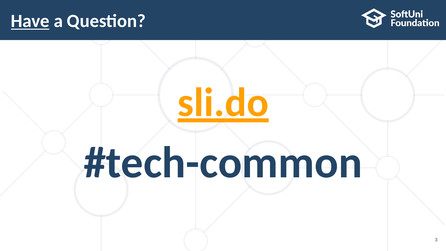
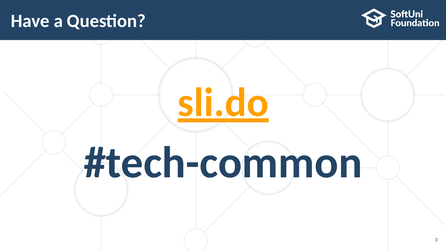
Have underline: present -> none
